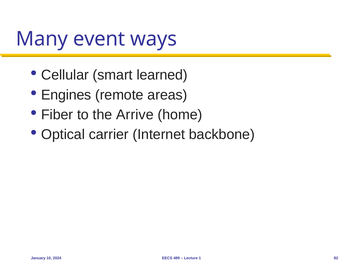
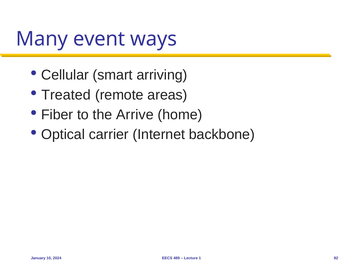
learned: learned -> arriving
Engines: Engines -> Treated
